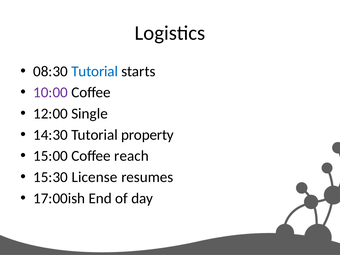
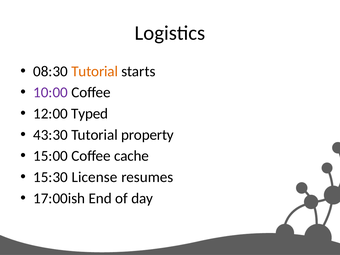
Tutorial at (95, 71) colour: blue -> orange
Single: Single -> Typed
14:30: 14:30 -> 43:30
reach: reach -> cache
